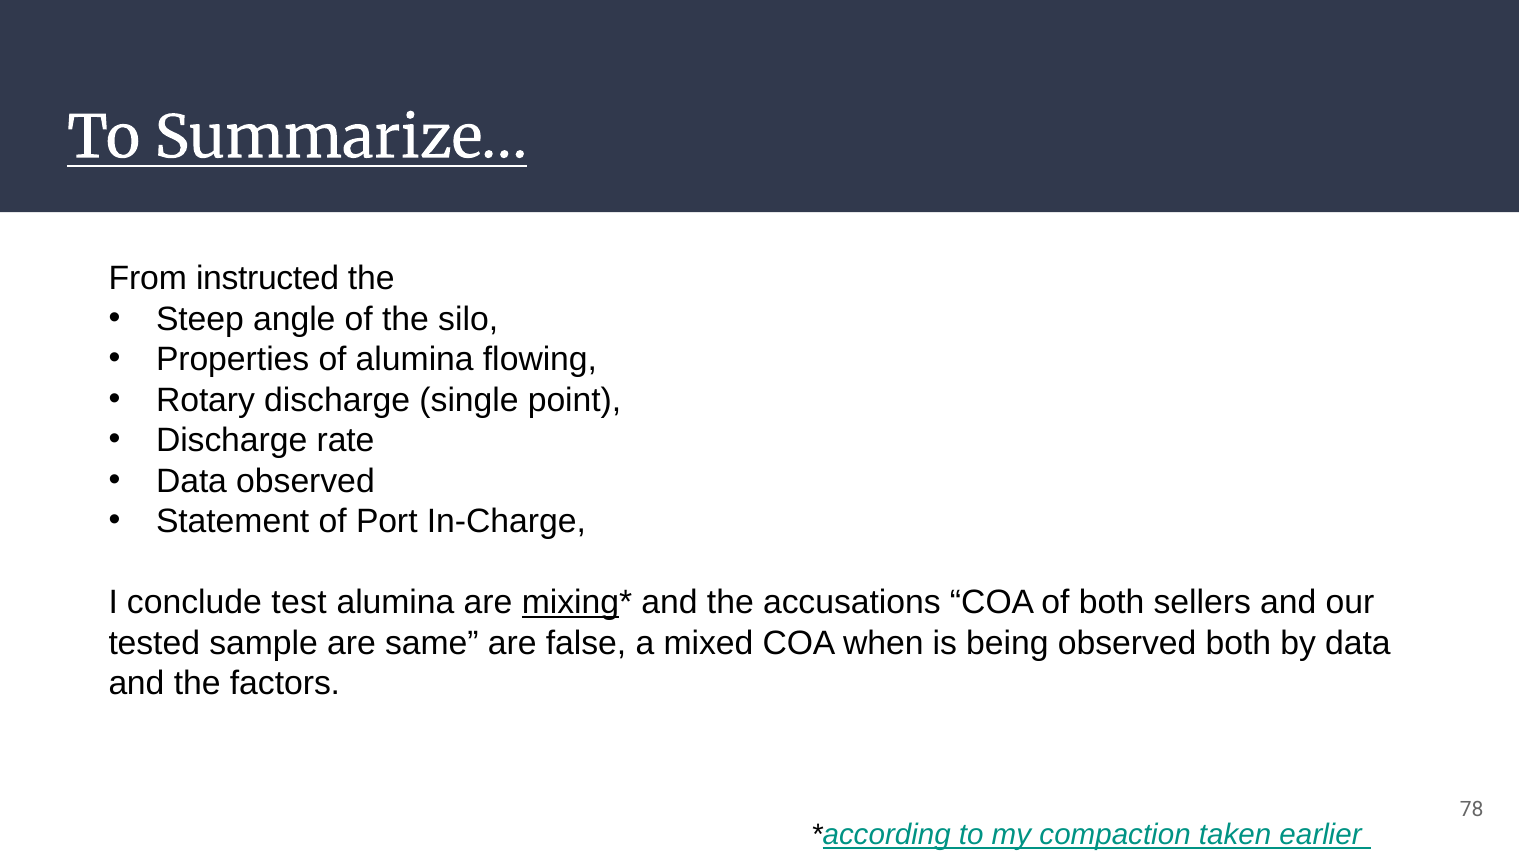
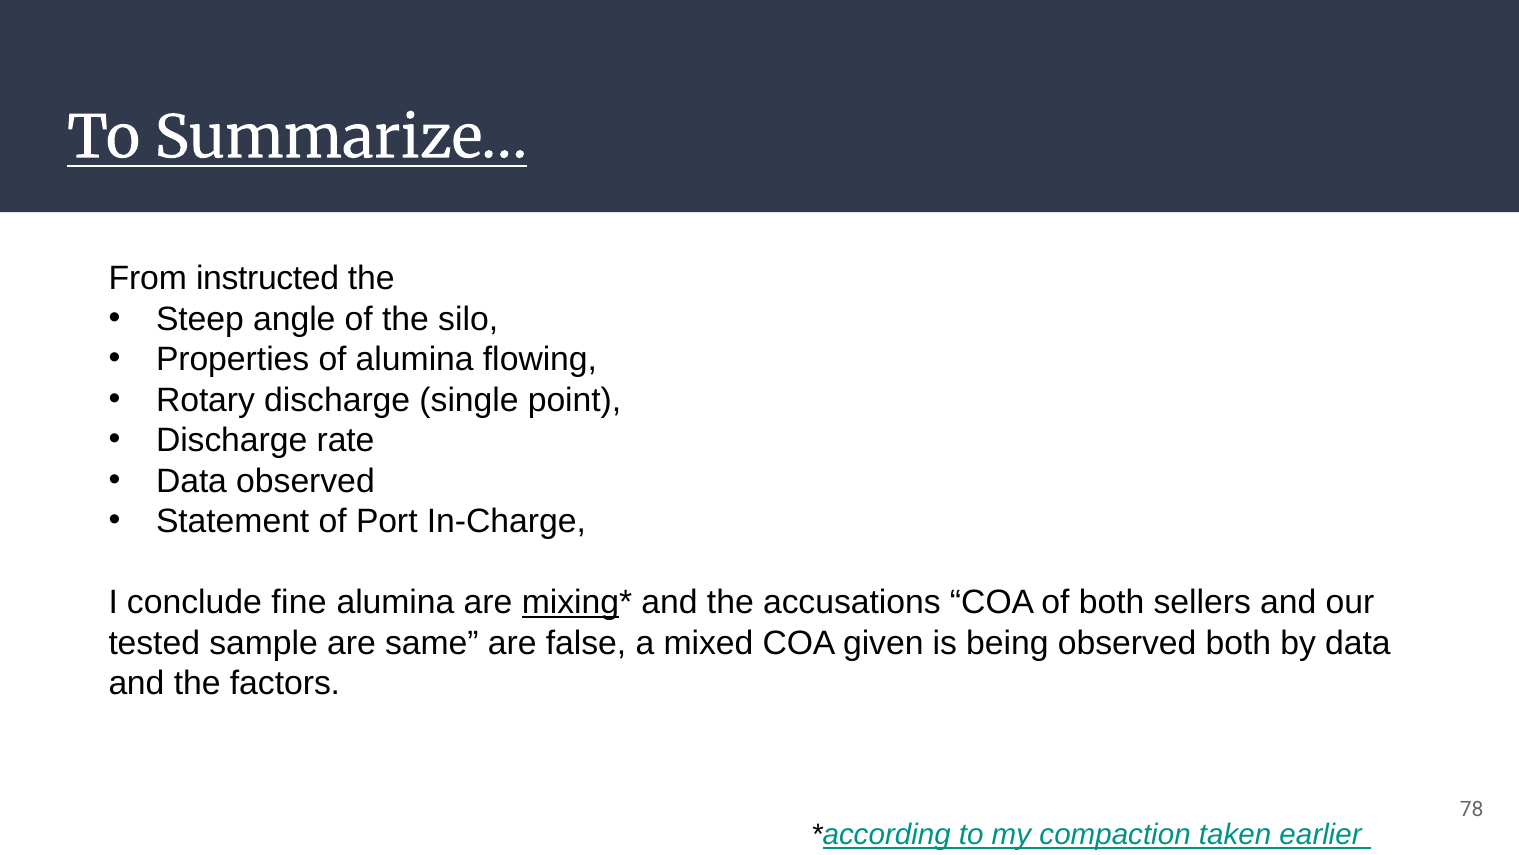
test: test -> fine
when: when -> given
